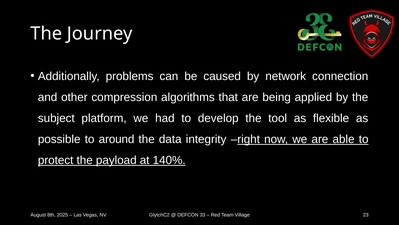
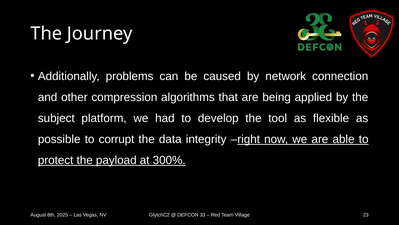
around: around -> corrupt
140%: 140% -> 300%
